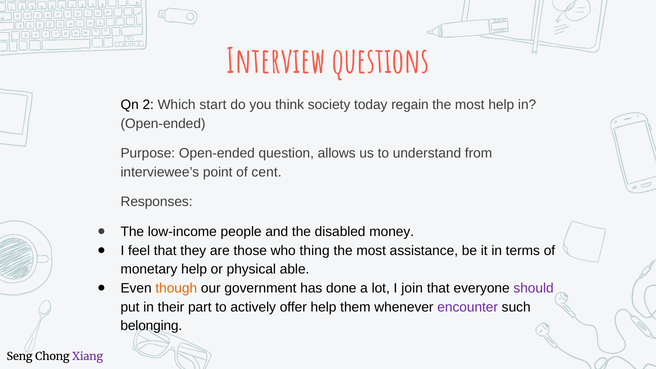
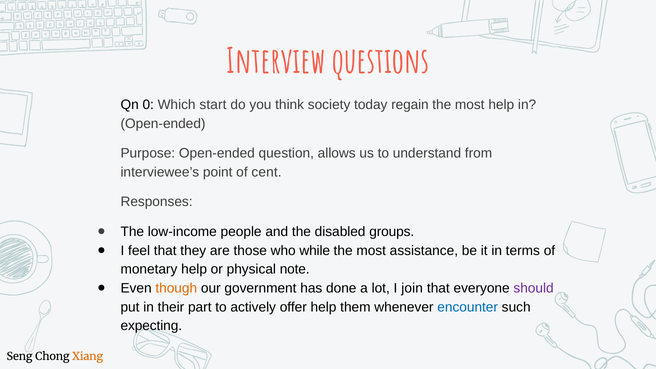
2: 2 -> 0
money: money -> groups
thing: thing -> while
able: able -> note
encounter colour: purple -> blue
belonging: belonging -> expecting
Xiang colour: purple -> orange
